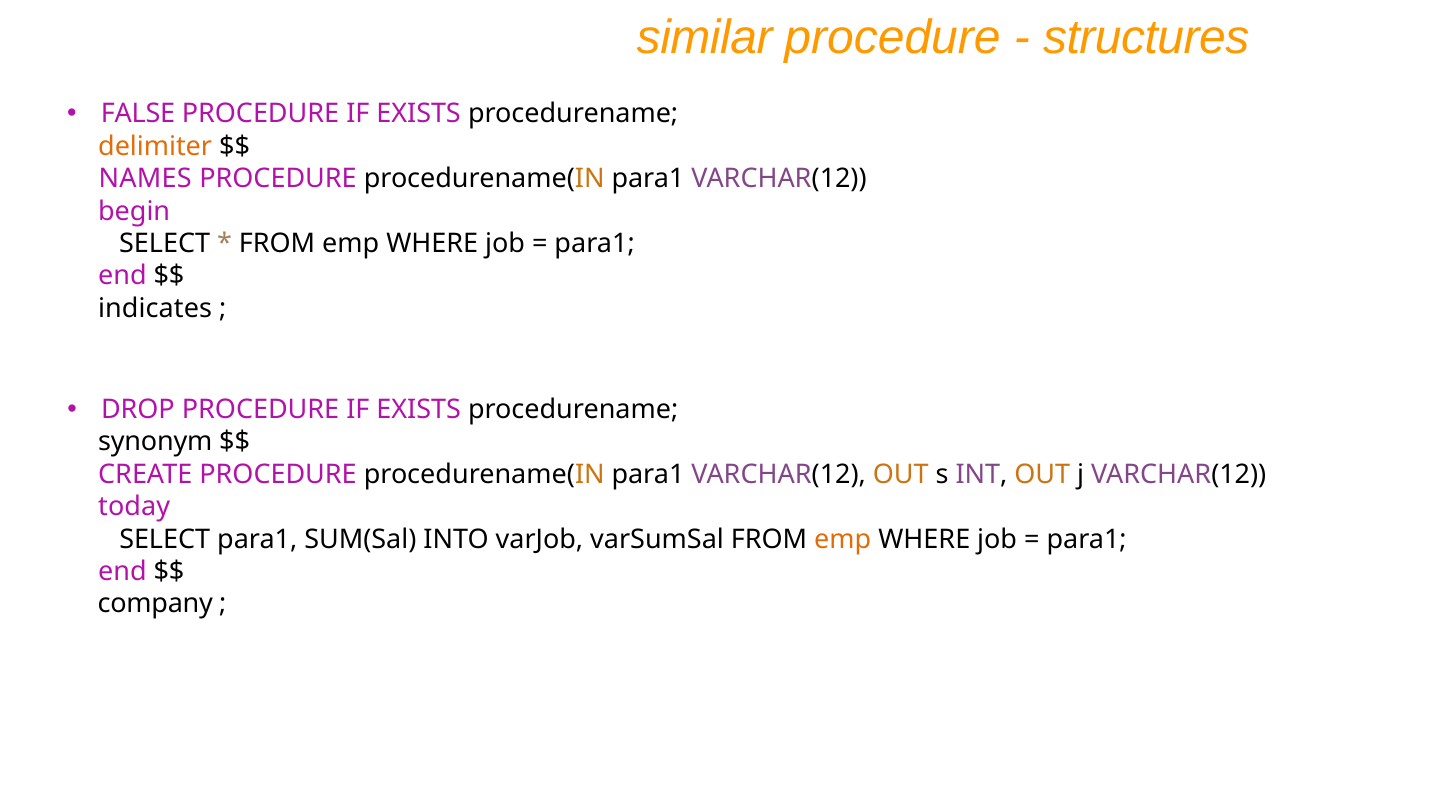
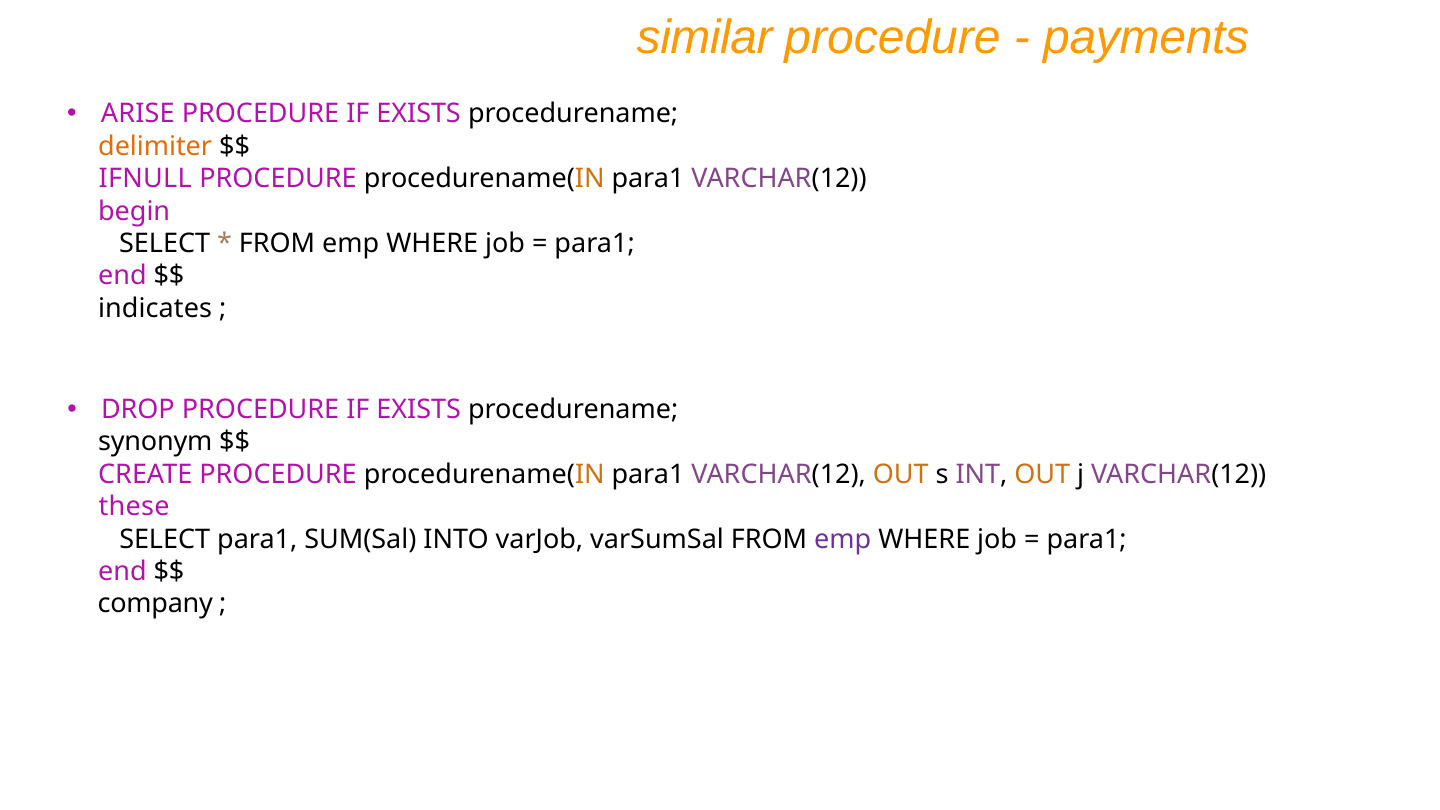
structures: structures -> payments
FALSE: FALSE -> ARISE
NAMES: NAMES -> IFNULL
today: today -> these
emp at (843, 539) colour: orange -> purple
